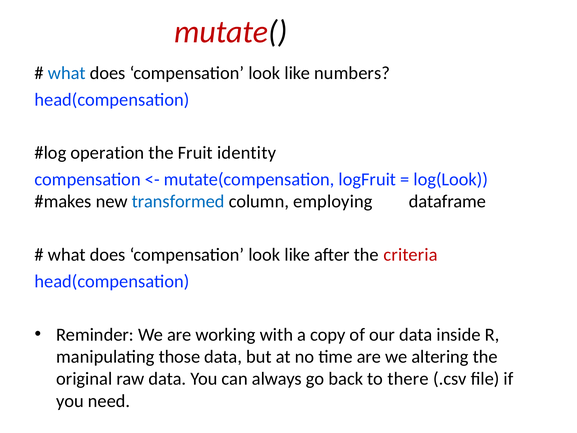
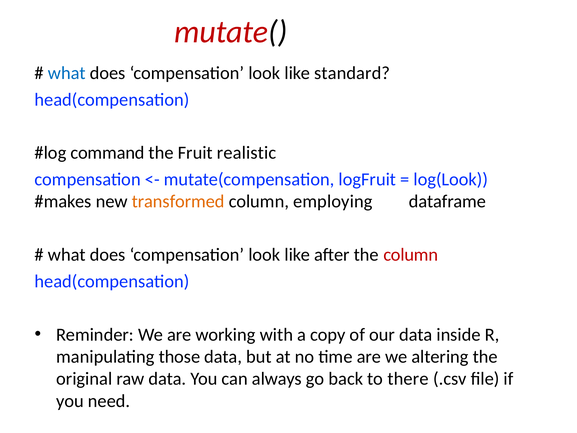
numbers: numbers -> standard
operation: operation -> command
identity: identity -> realistic
transformed colour: blue -> orange
the criteria: criteria -> column
